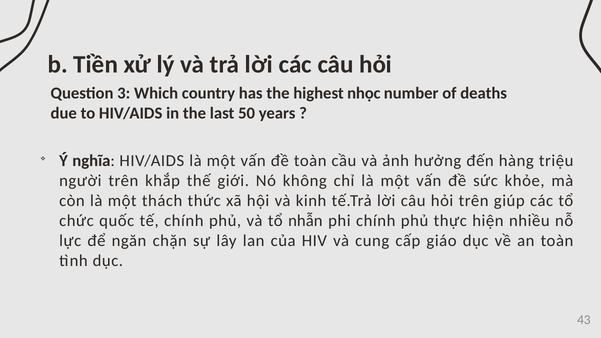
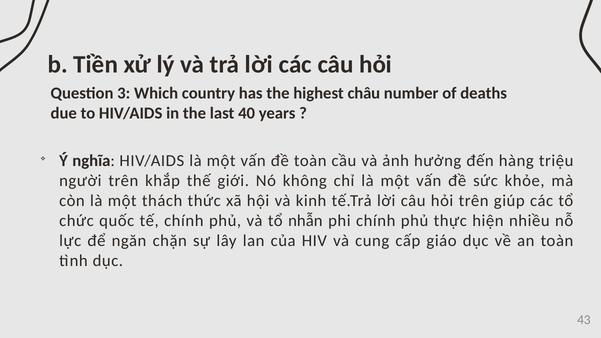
nhọc: nhọc -> châu
50: 50 -> 40
